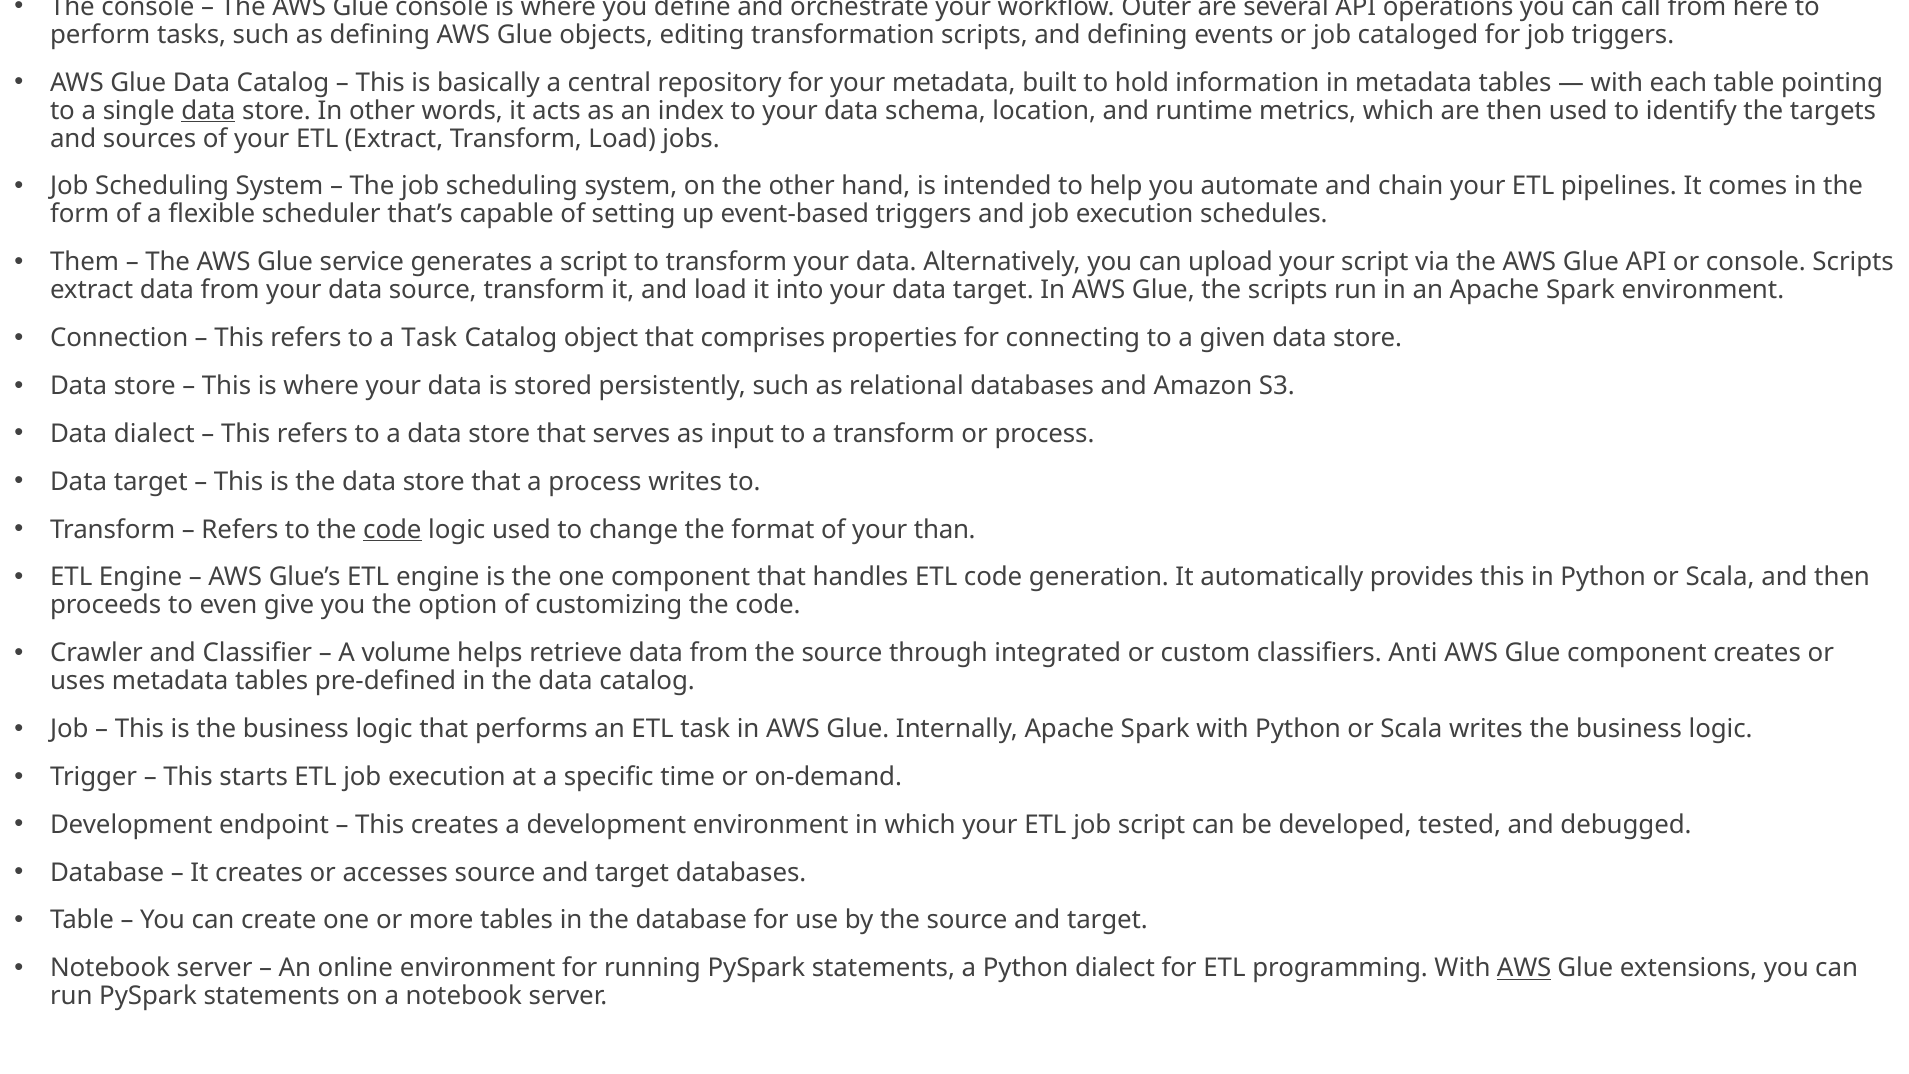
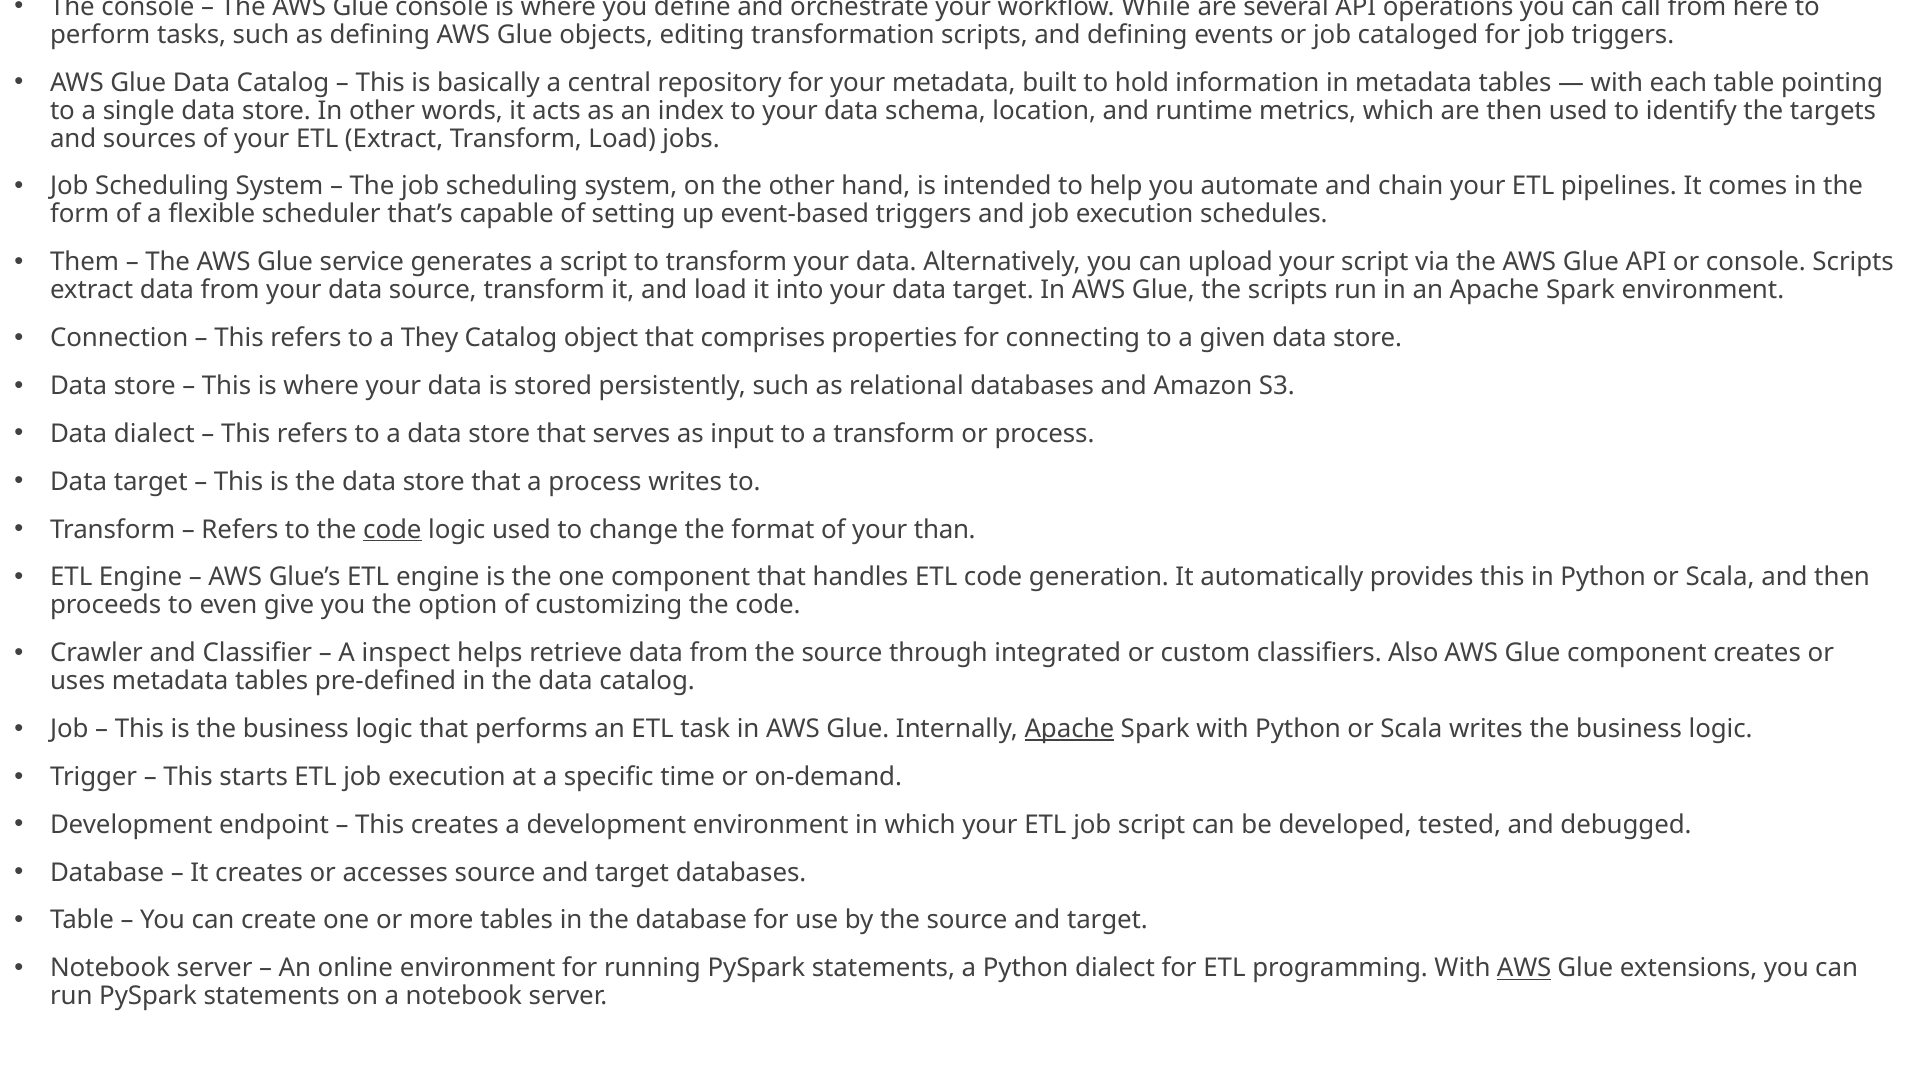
Outer: Outer -> While
data at (208, 111) underline: present -> none
a Task: Task -> They
volume: volume -> inspect
Anti: Anti -> Also
Apache at (1069, 729) underline: none -> present
